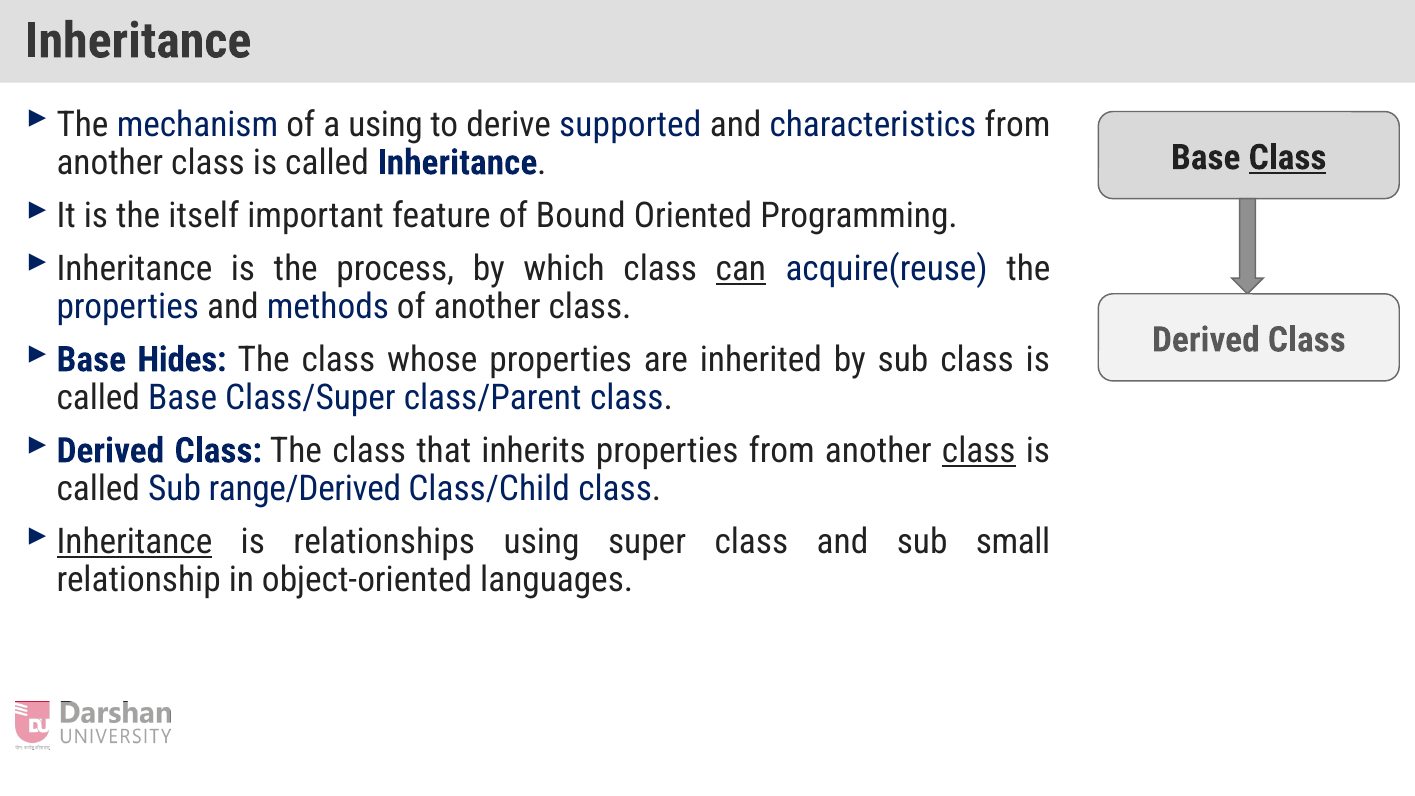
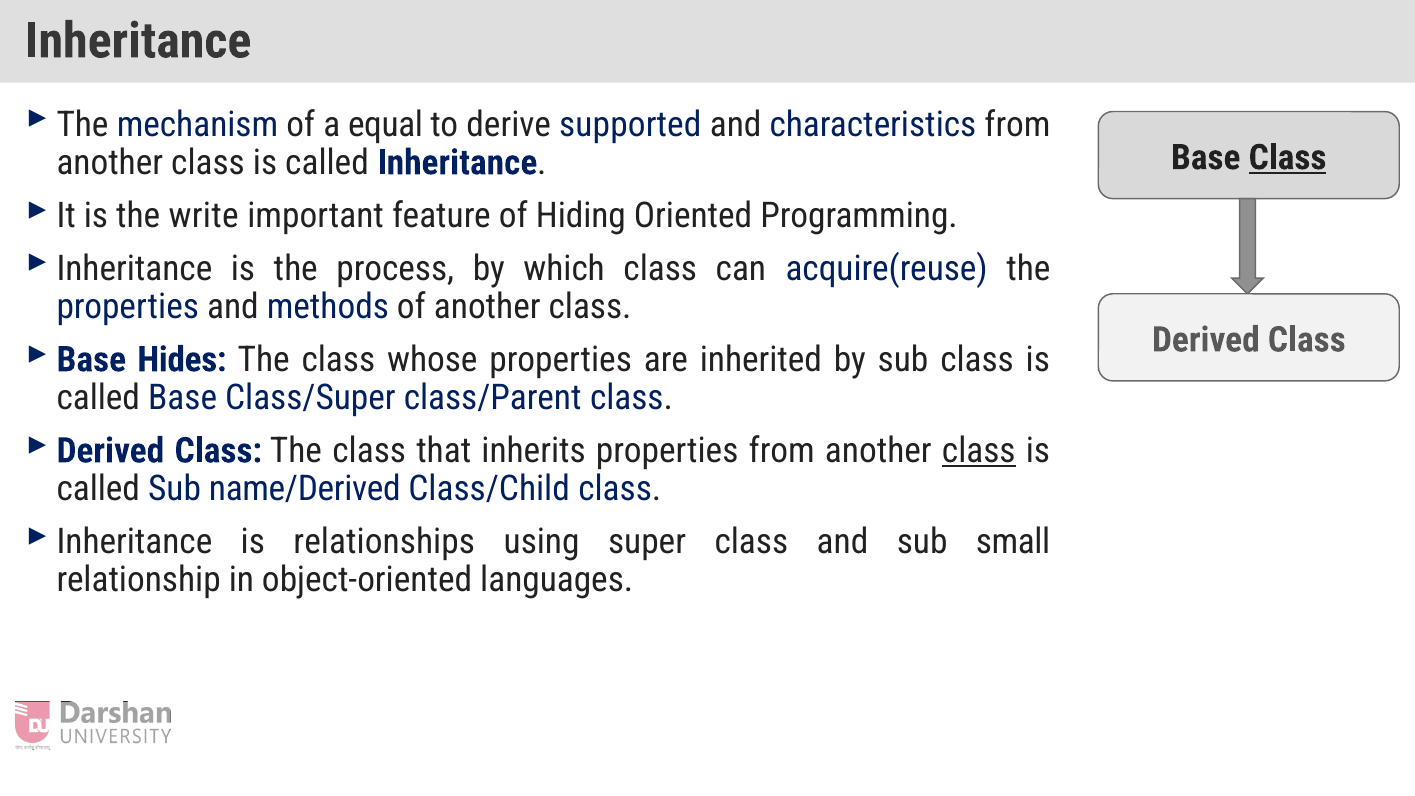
a using: using -> equal
itself: itself -> write
Bound: Bound -> Hiding
can underline: present -> none
range/Derived: range/Derived -> name/Derived
Inheritance at (134, 542) underline: present -> none
